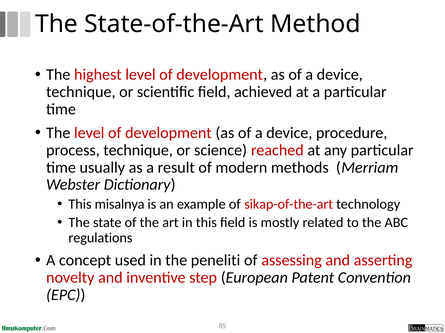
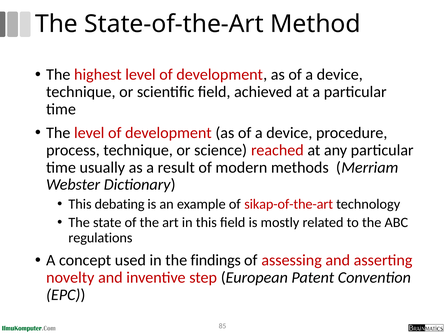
misalnya: misalnya -> debating
peneliti: peneliti -> findings
